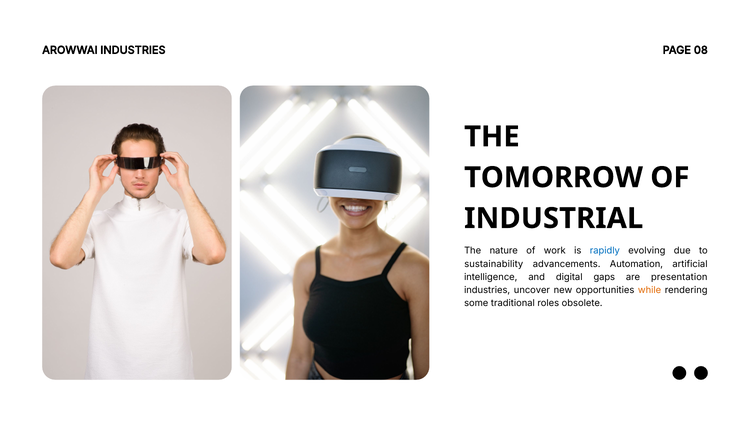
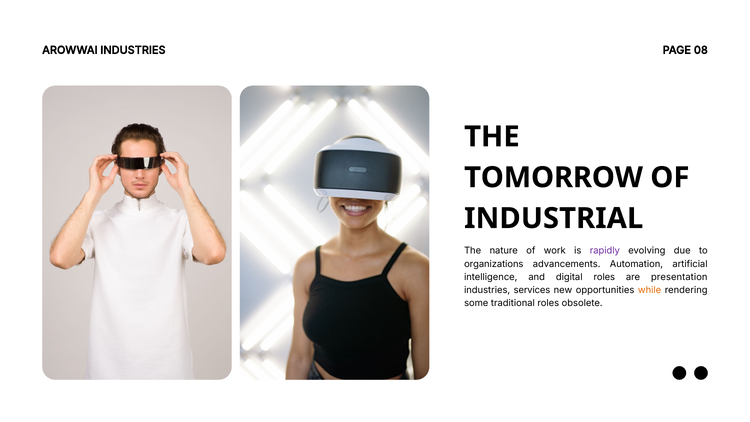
rapidly colour: blue -> purple
sustainability: sustainability -> organizations
digital gaps: gaps -> roles
uncover: uncover -> services
